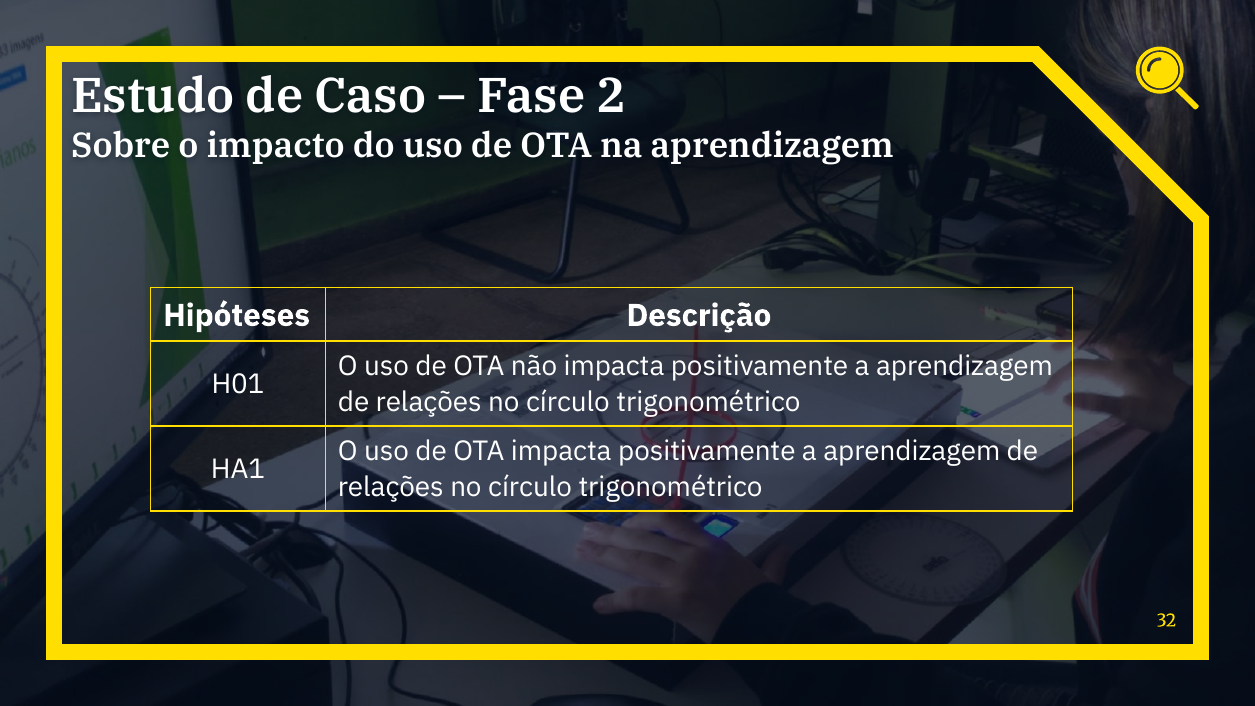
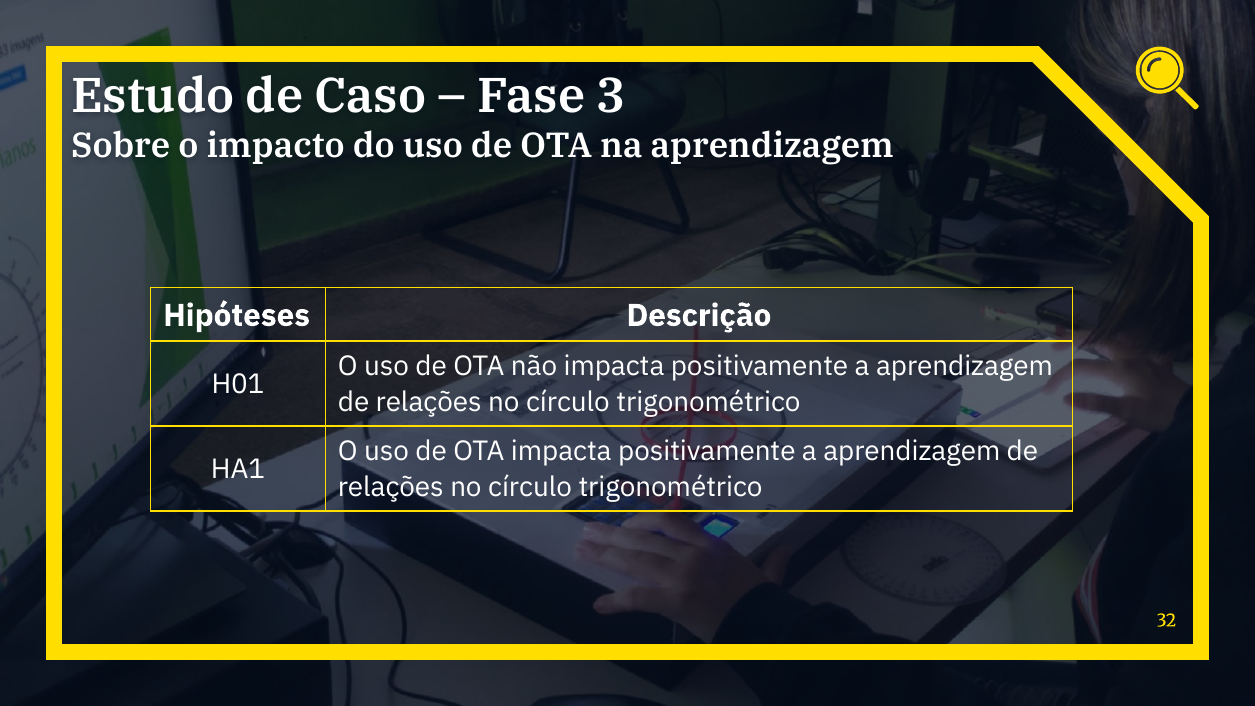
2: 2 -> 3
